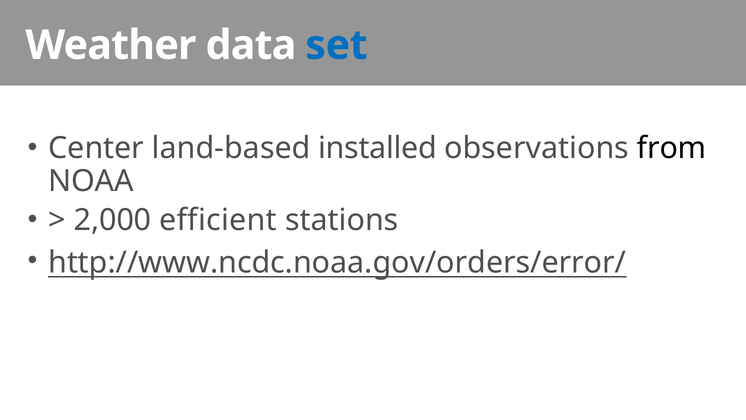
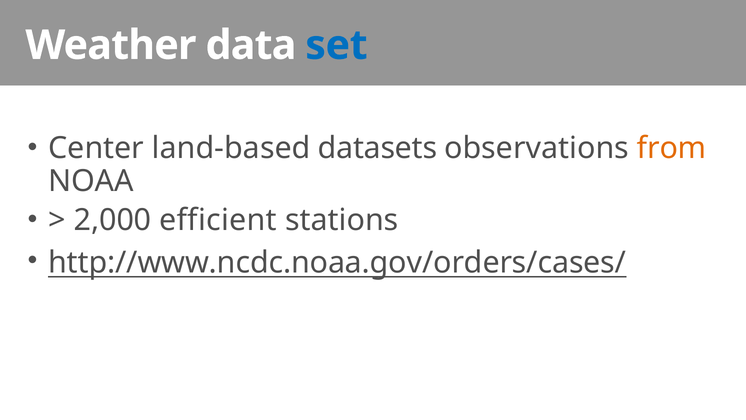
installed: installed -> datasets
from colour: black -> orange
http://www.ncdc.noaa.gov/orders/error/: http://www.ncdc.noaa.gov/orders/error/ -> http://www.ncdc.noaa.gov/orders/cases/
